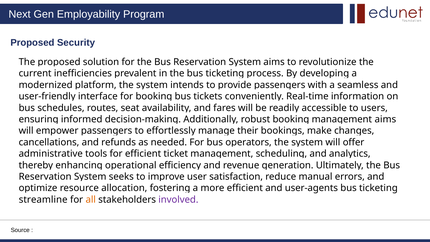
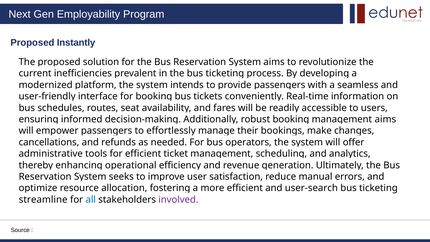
Security: Security -> Instantly
user-agents: user-agents -> user-search
all colour: orange -> blue
